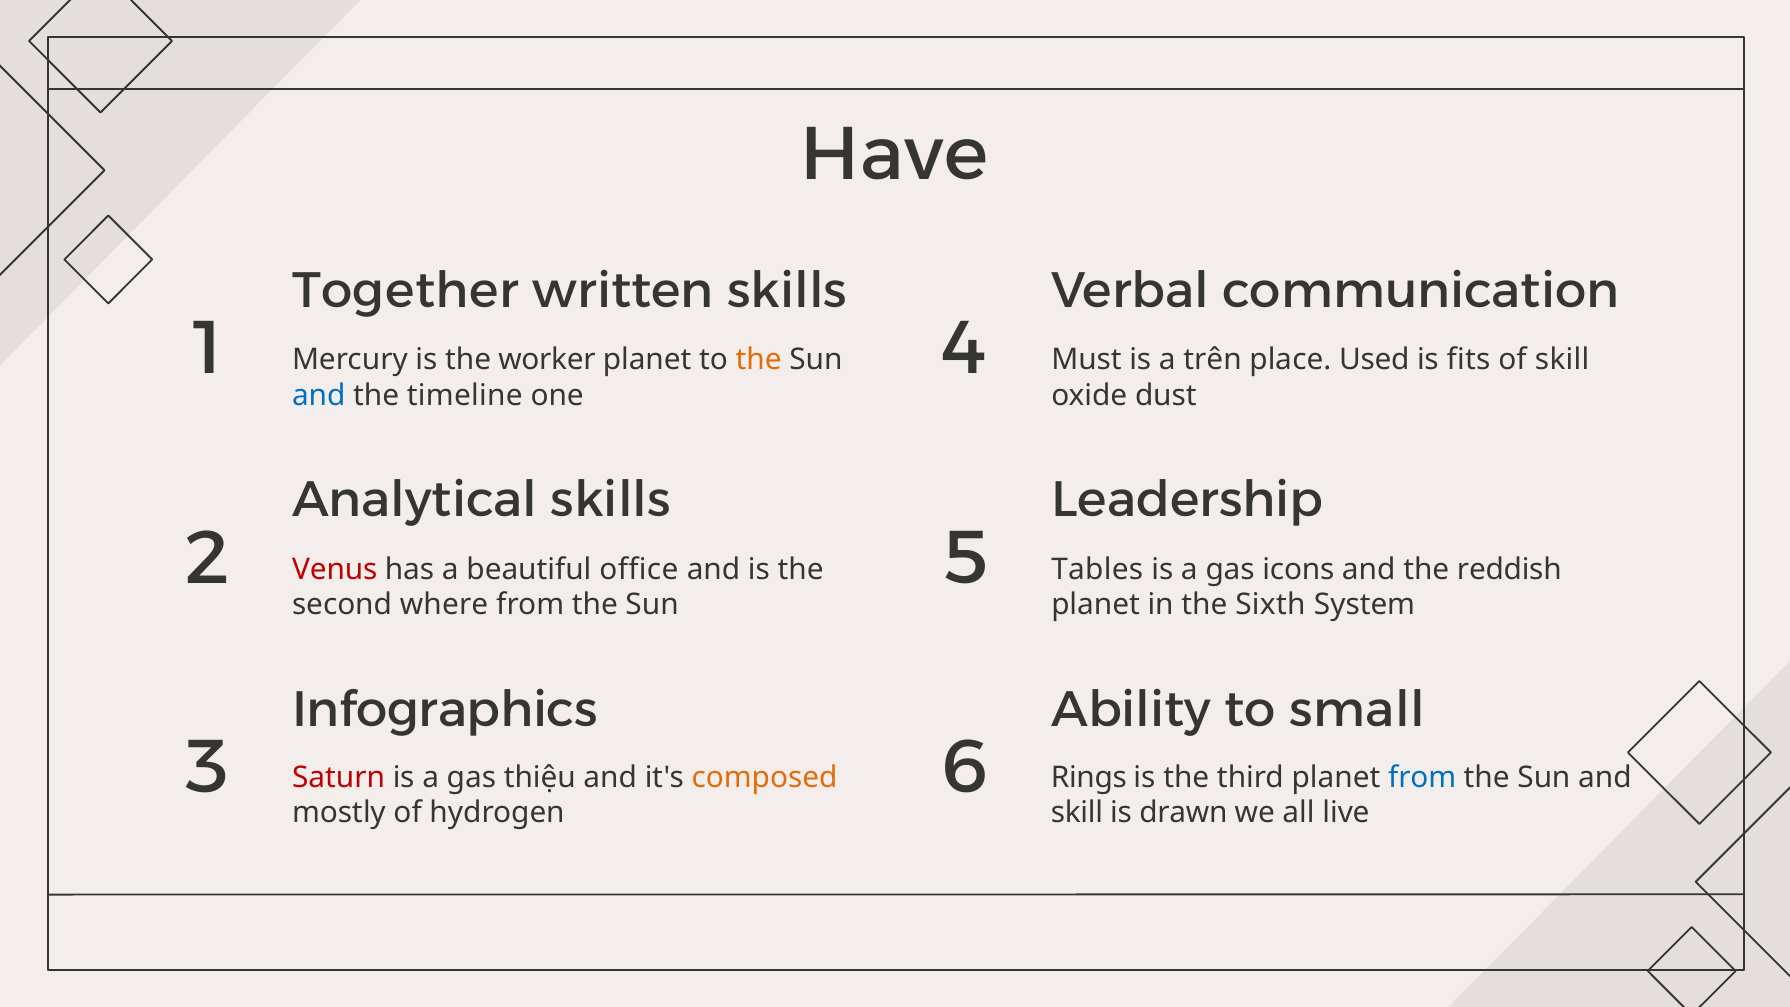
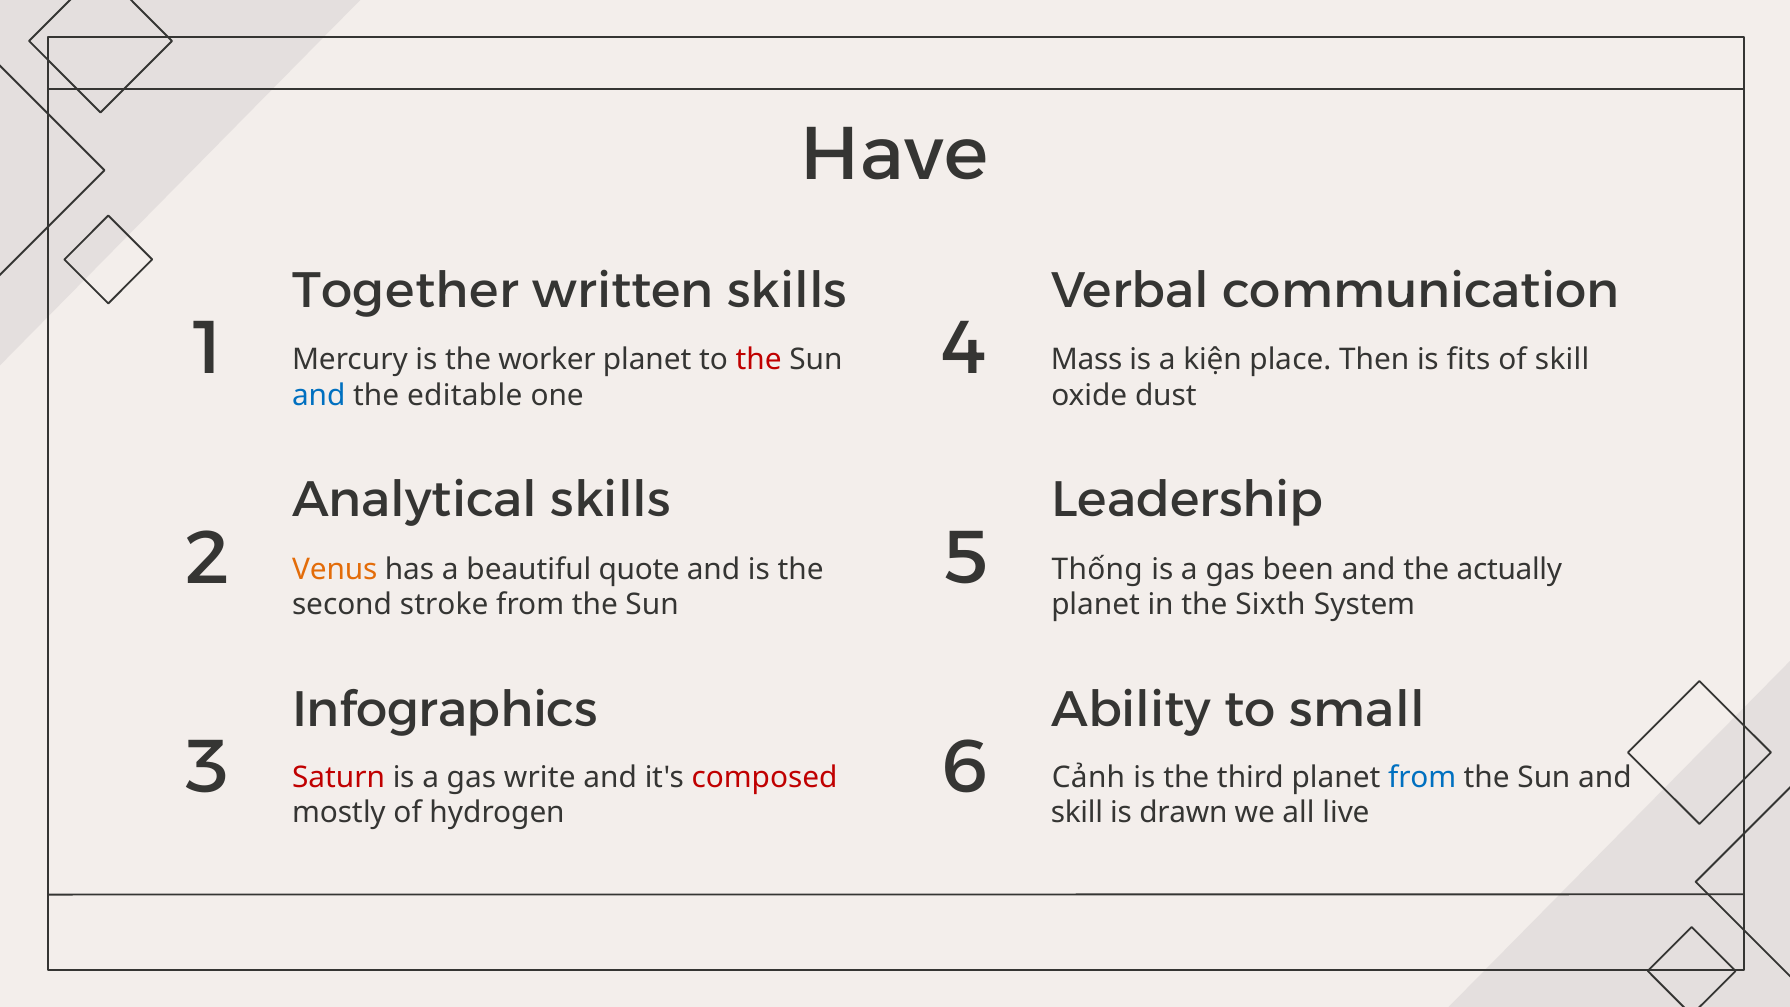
the at (759, 360) colour: orange -> red
Must: Must -> Mass
trên: trên -> kiện
Used: Used -> Then
timeline: timeline -> editable
Venus colour: red -> orange
office: office -> quote
Tables: Tables -> Thống
icons: icons -> been
reddish: reddish -> actually
where: where -> stroke
thiệu: thiệu -> write
composed colour: orange -> red
Rings: Rings -> Cảnh
